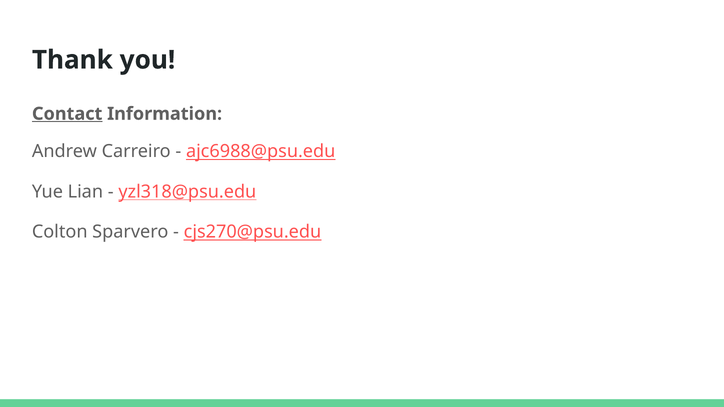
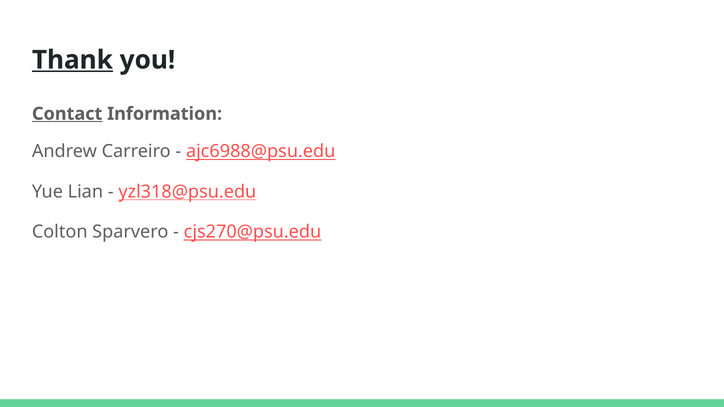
Thank underline: none -> present
